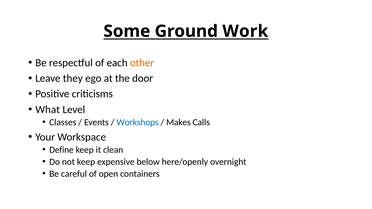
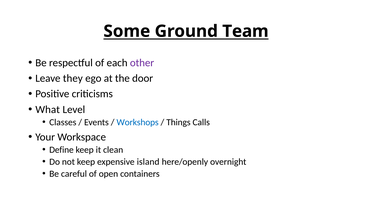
Work: Work -> Team
other colour: orange -> purple
Makes: Makes -> Things
below: below -> island
